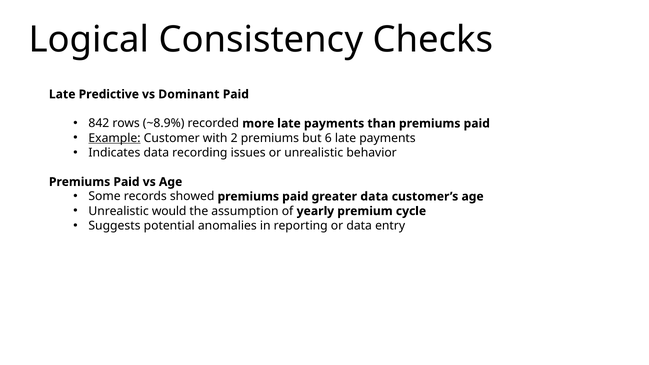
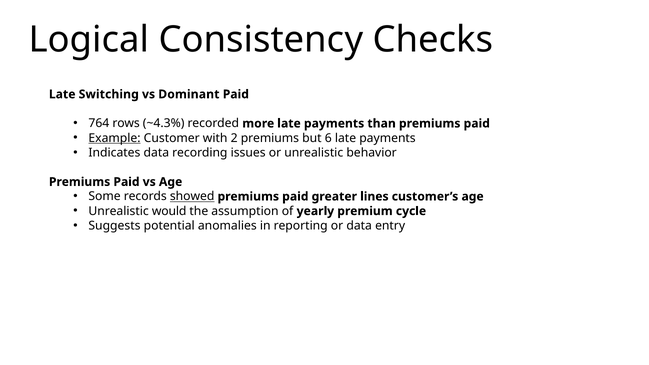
Predictive: Predictive -> Switching
842: 842 -> 764
~8.9%: ~8.9% -> ~4.3%
showed underline: none -> present
greater data: data -> lines
